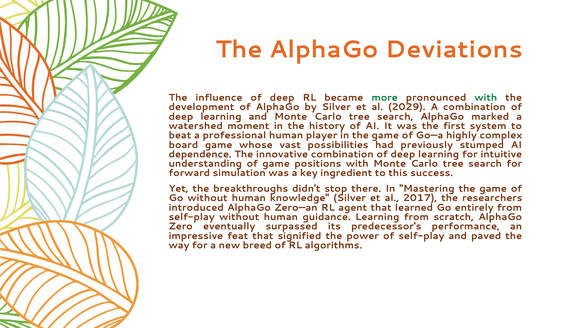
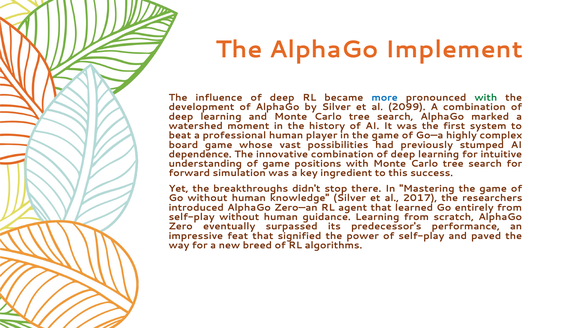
Deviations: Deviations -> Implement
more colour: green -> blue
2029: 2029 -> 2099
